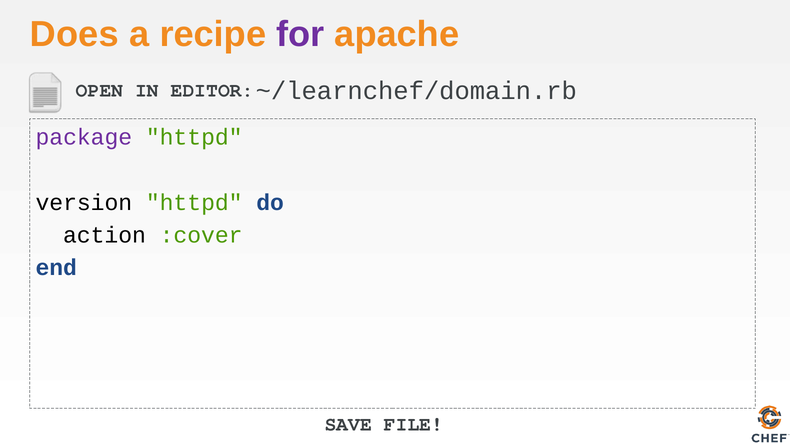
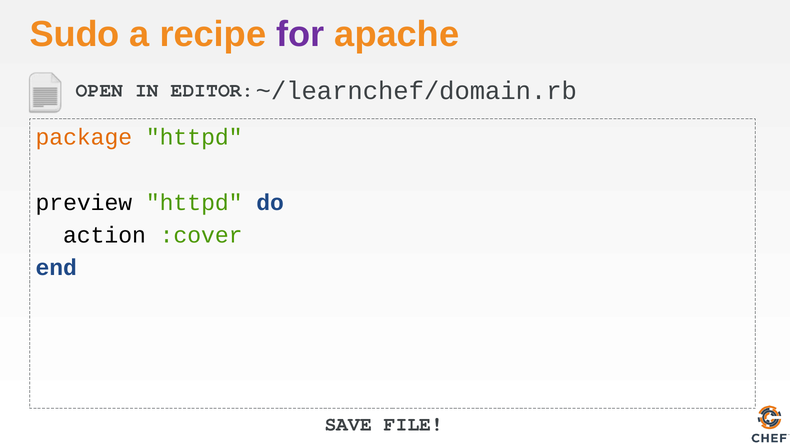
Does: Does -> Sudo
package colour: purple -> orange
version: version -> preview
